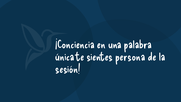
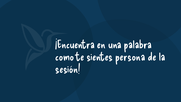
¡Conciencia: ¡Conciencia -> ¡Encuentra
única: única -> como
